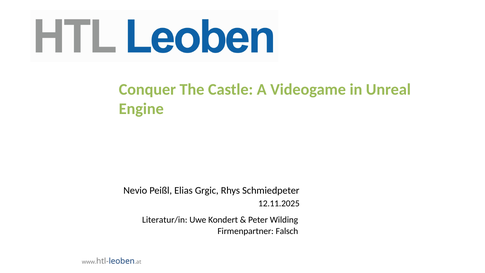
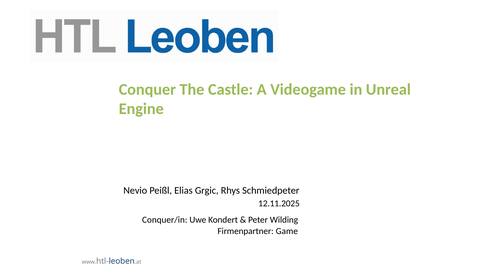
Literatur/in: Literatur/in -> Conquer/in
Falsch: Falsch -> Game
